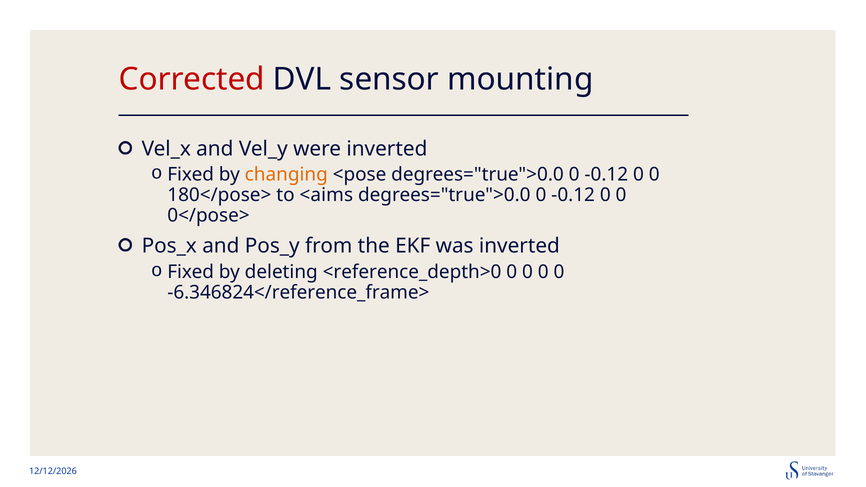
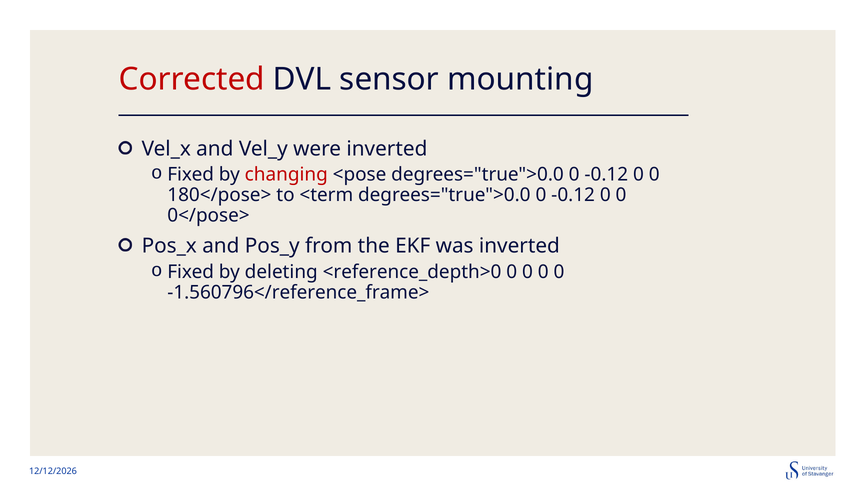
changing colour: orange -> red
<aims: <aims -> <term
-6.346824</reference_frame>: -6.346824</reference_frame> -> -1.560796</reference_frame>
